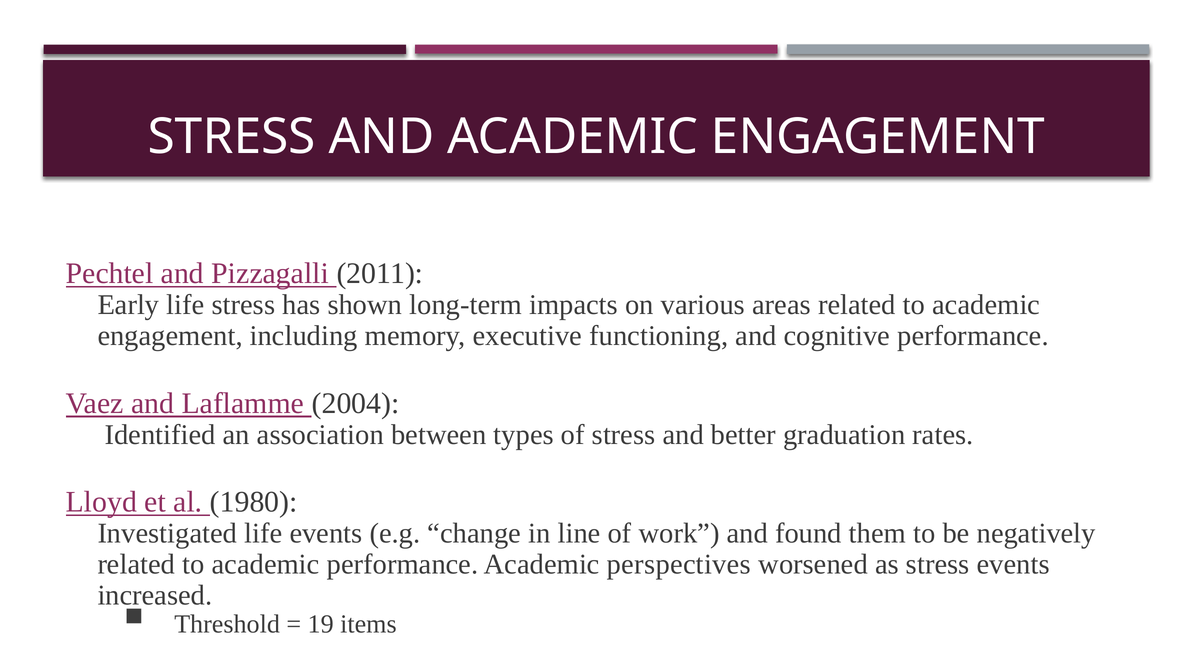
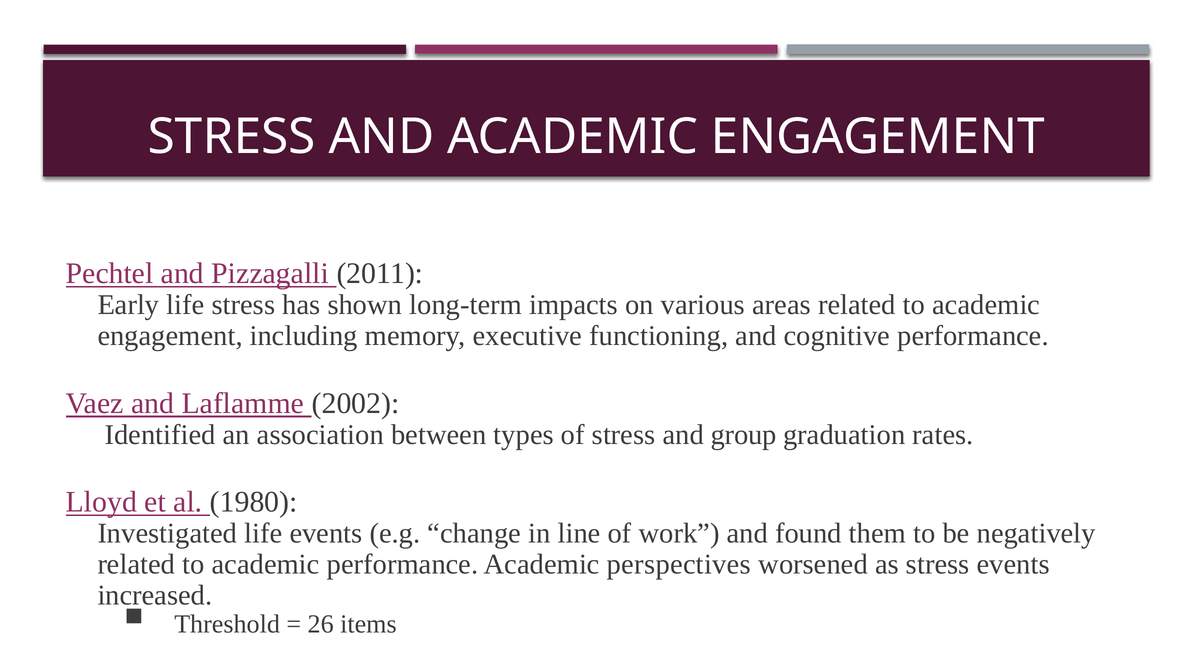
2004: 2004 -> 2002
better: better -> group
19: 19 -> 26
